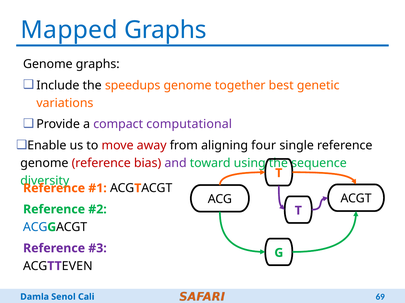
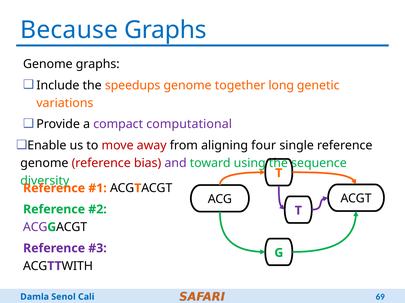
Mapped: Mapped -> Because
best: best -> long
ACG at (35, 228) colour: blue -> purple
EVEN: EVEN -> WITH
